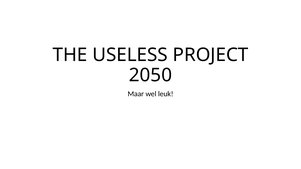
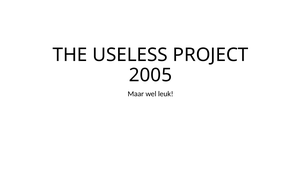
2050: 2050 -> 2005
